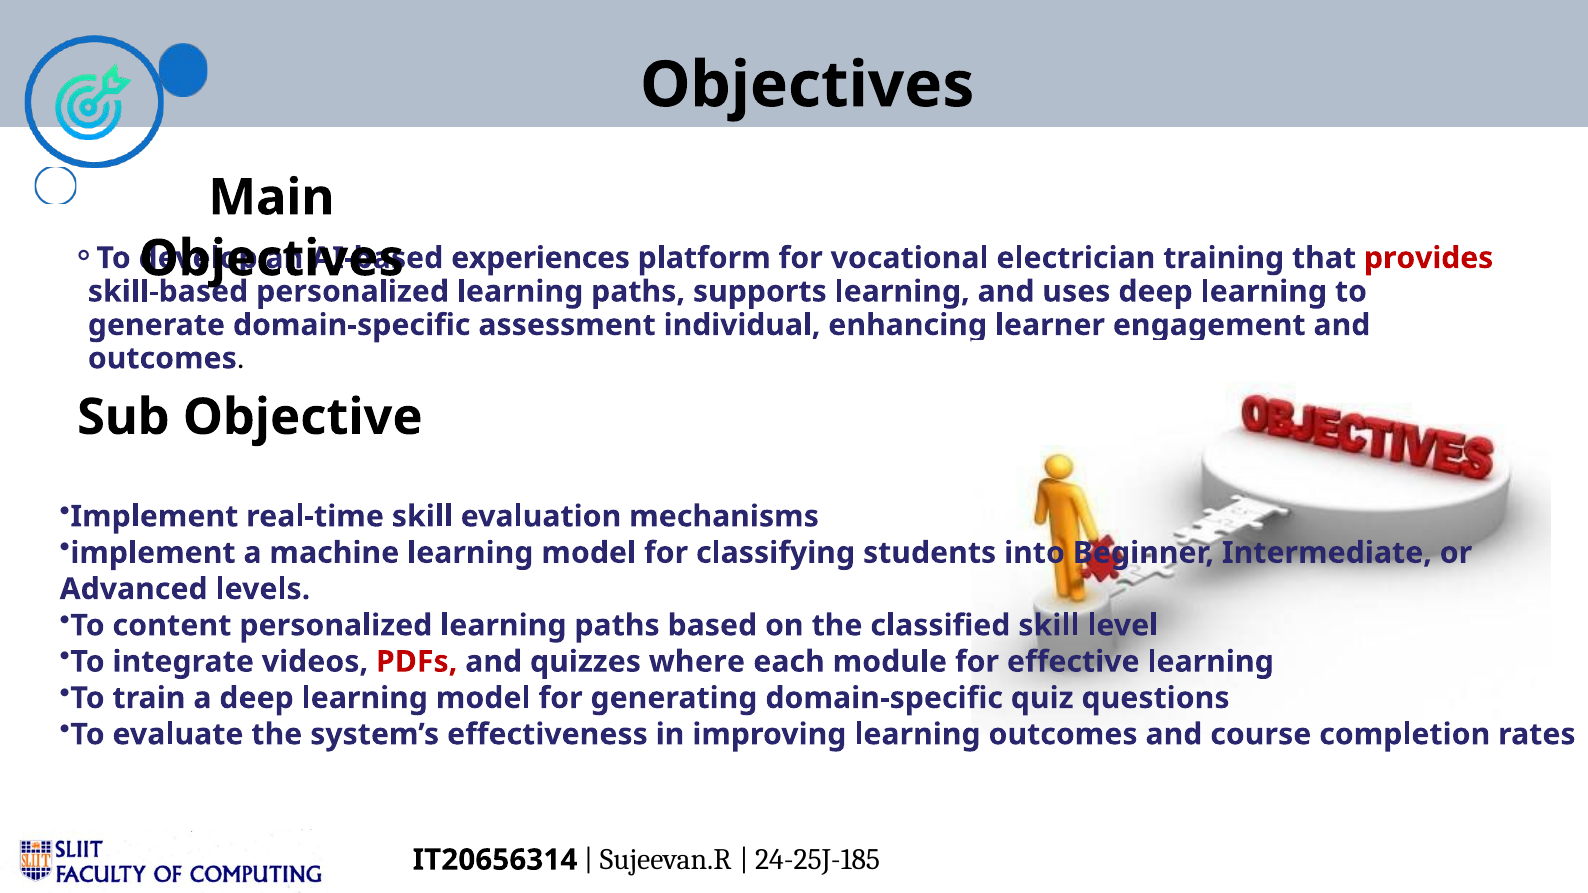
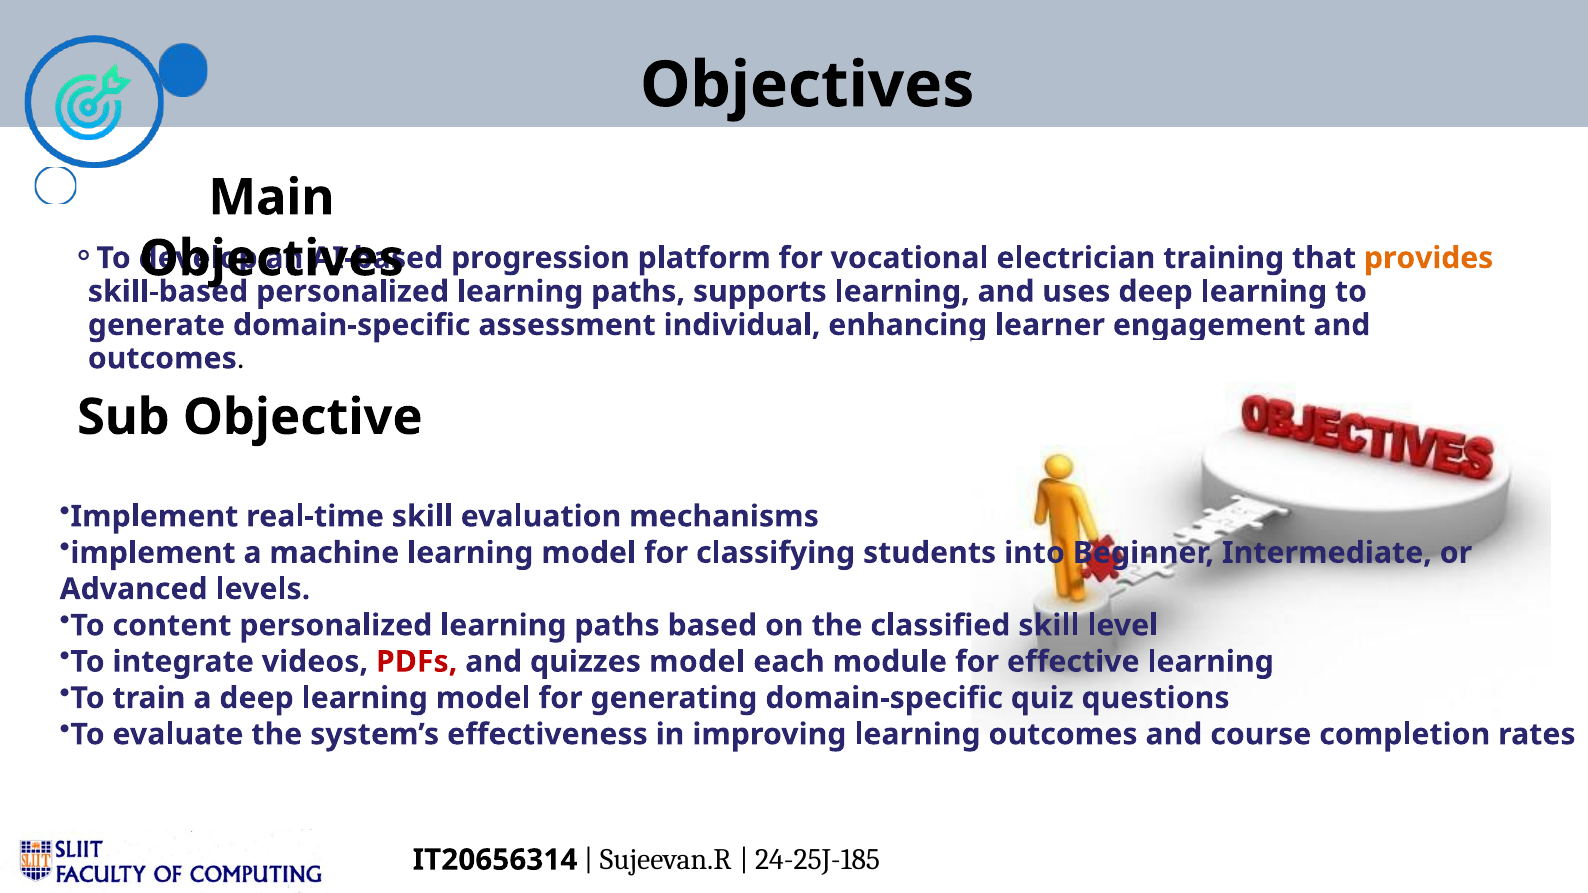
experiences: experiences -> progression
provides colour: red -> orange
quizzes where: where -> model
